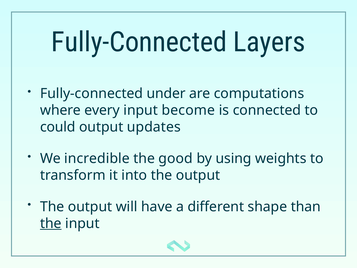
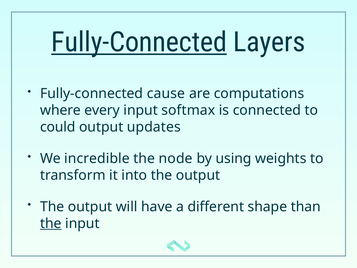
Fully-Connected at (139, 42) underline: none -> present
under: under -> cause
become: become -> softmax
good: good -> node
